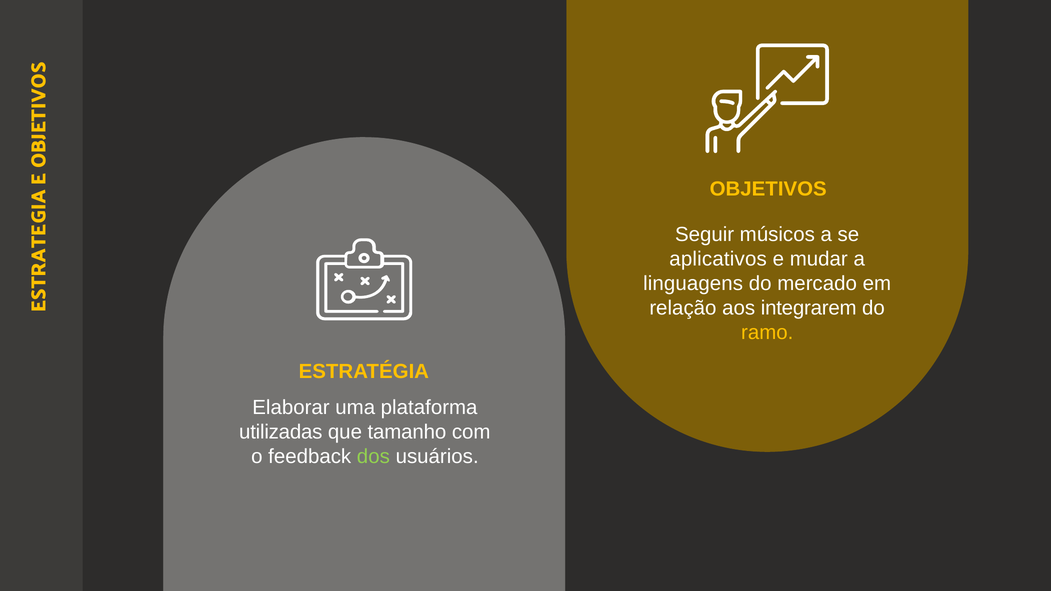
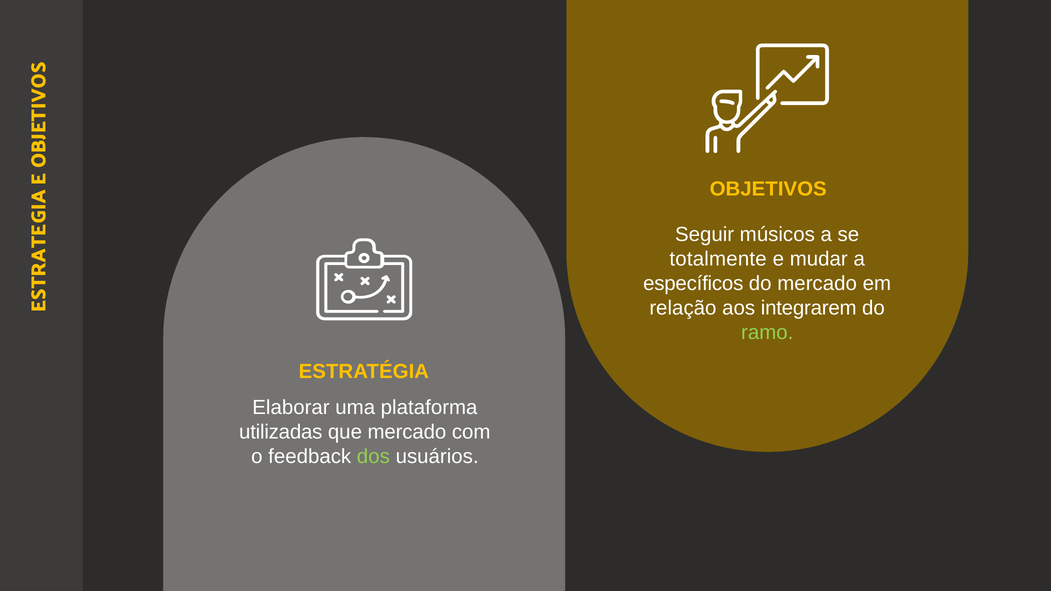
aplicativos: aplicativos -> totalmente
linguagens: linguagens -> específicos
ramo colour: yellow -> light green
que tamanho: tamanho -> mercado
